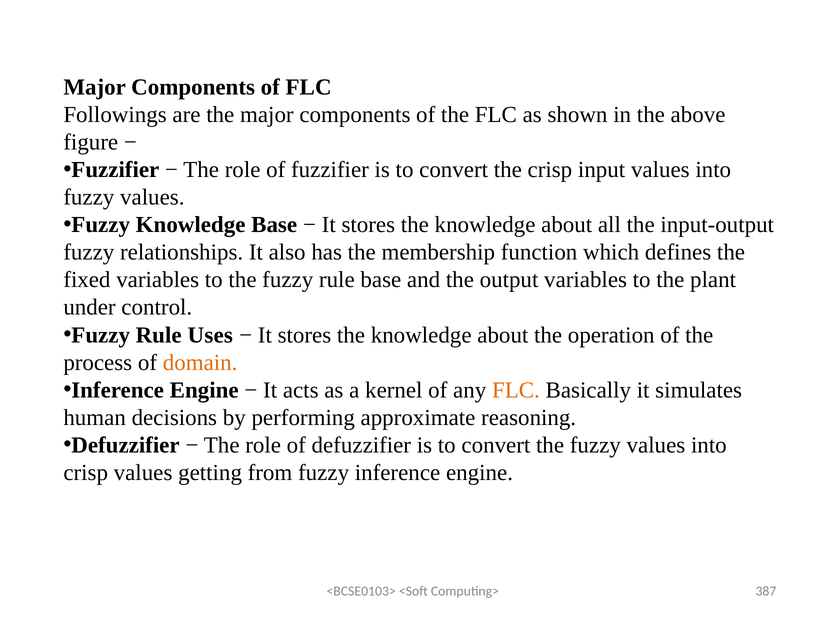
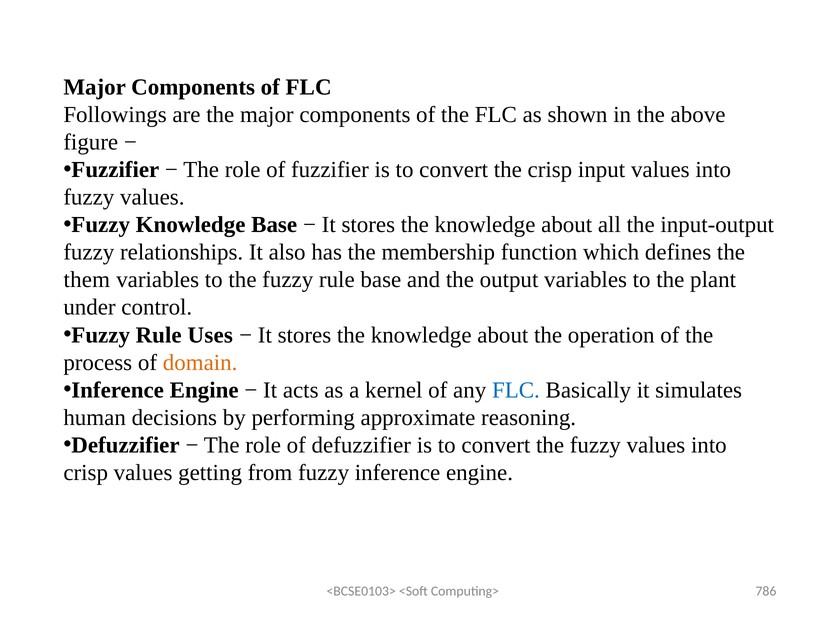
fixed: fixed -> them
FLC at (516, 390) colour: orange -> blue
387: 387 -> 786
